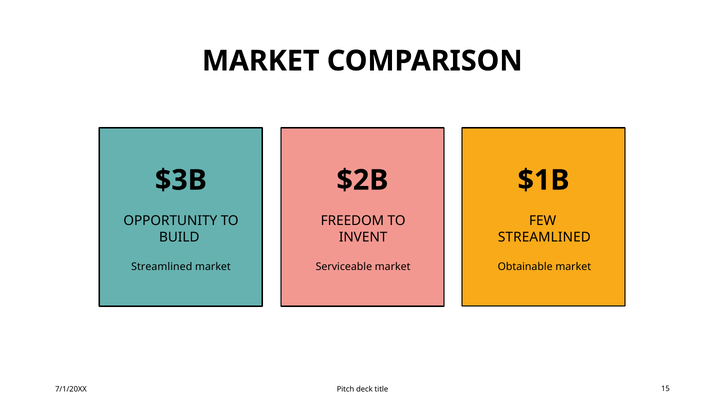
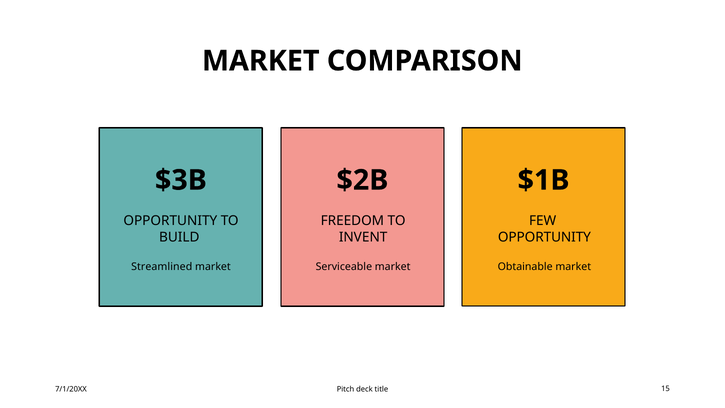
STREAMLINED at (544, 237): STREAMLINED -> OPPORTUNITY
